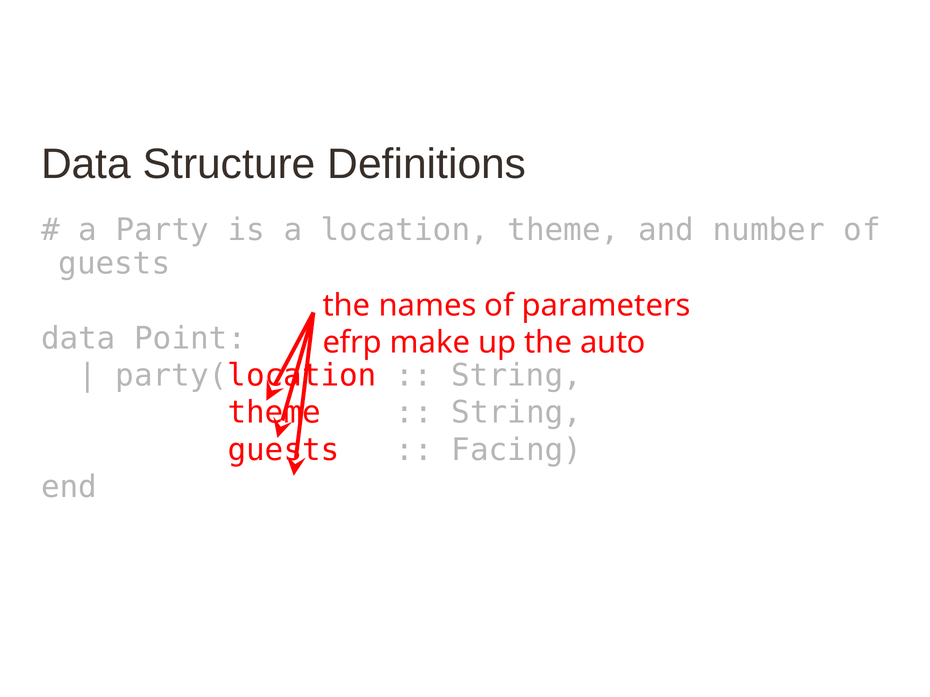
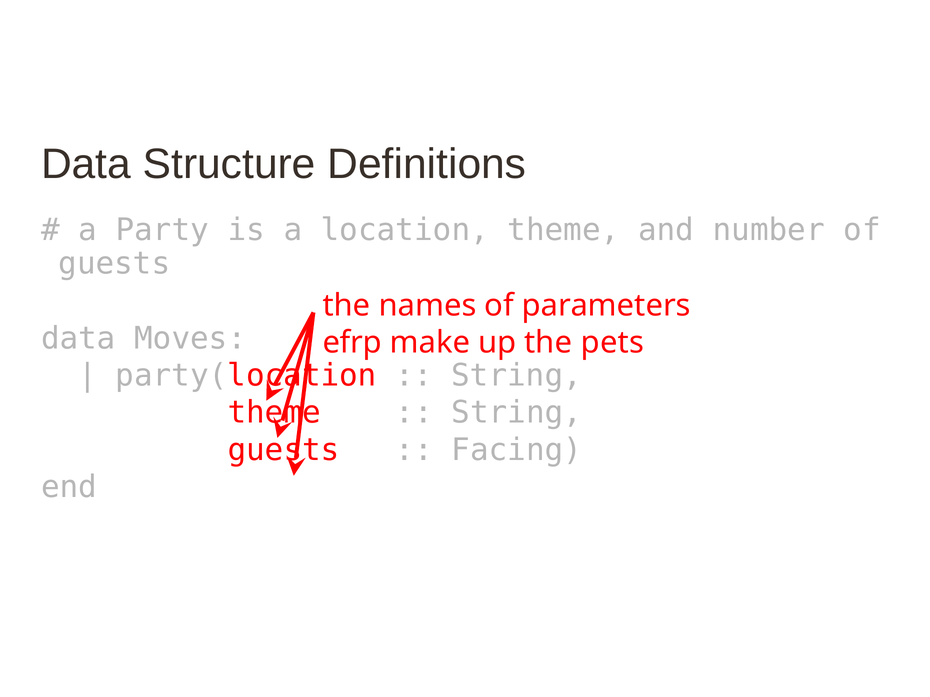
Point: Point -> Moves
auto: auto -> pets
